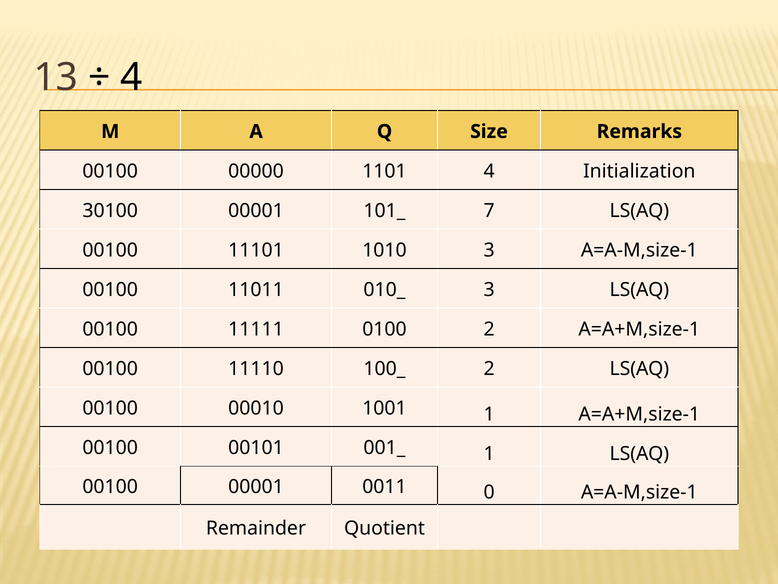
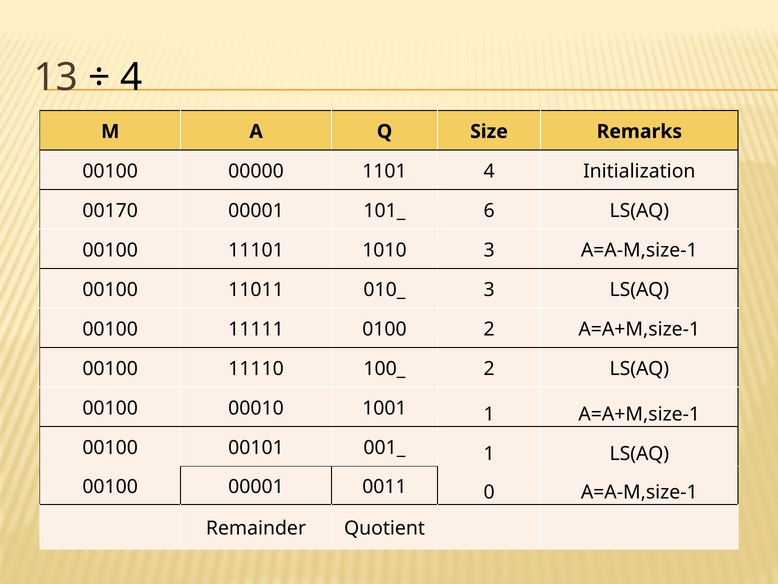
30100: 30100 -> 00170
7: 7 -> 6
